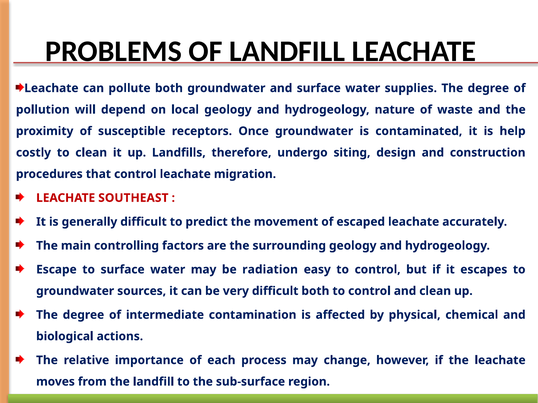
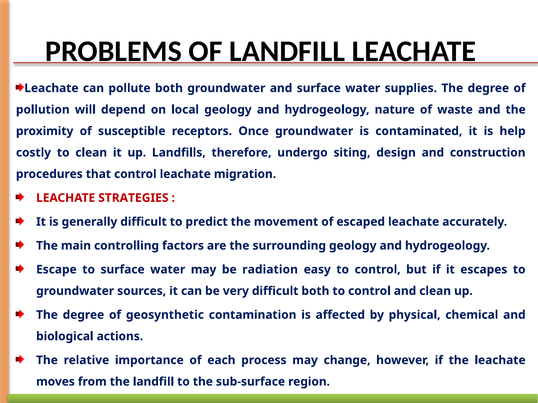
SOUTHEAST: SOUTHEAST -> STRATEGIES
intermediate: intermediate -> geosynthetic
